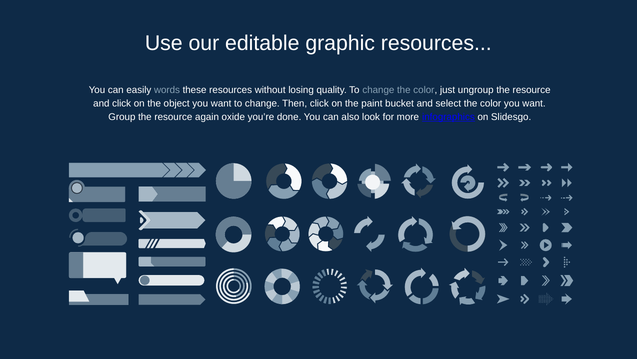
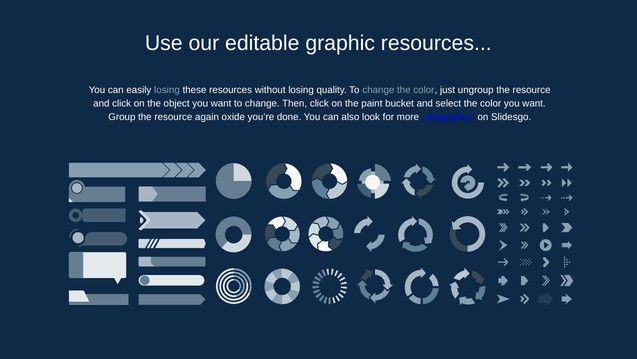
easily words: words -> losing
